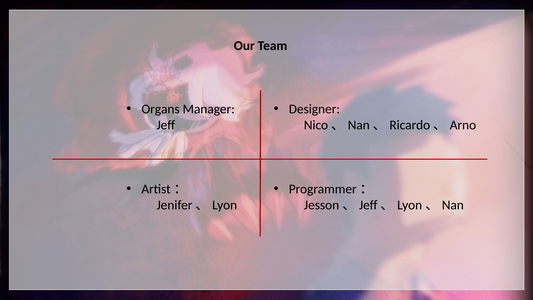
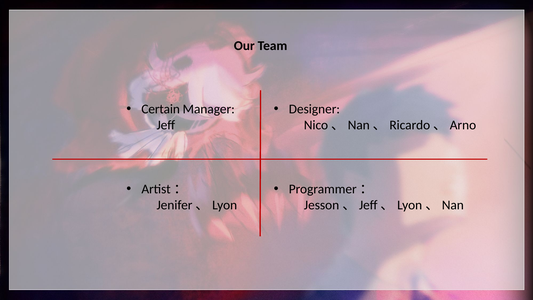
Organs: Organs -> Certain
